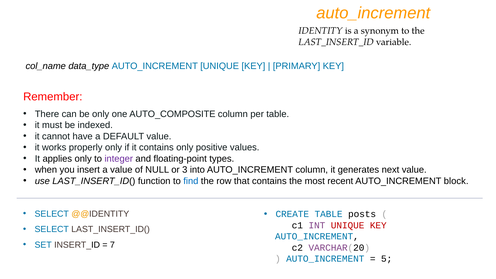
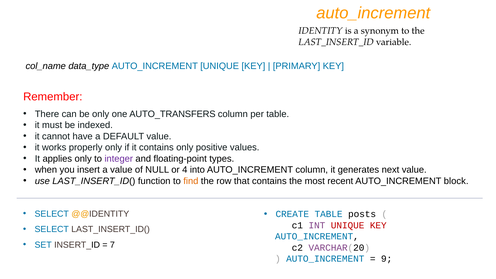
AUTO_COMPOSITE: AUTO_COMPOSITE -> AUTO_TRANSFERS
3: 3 -> 4
find colour: blue -> orange
5: 5 -> 9
